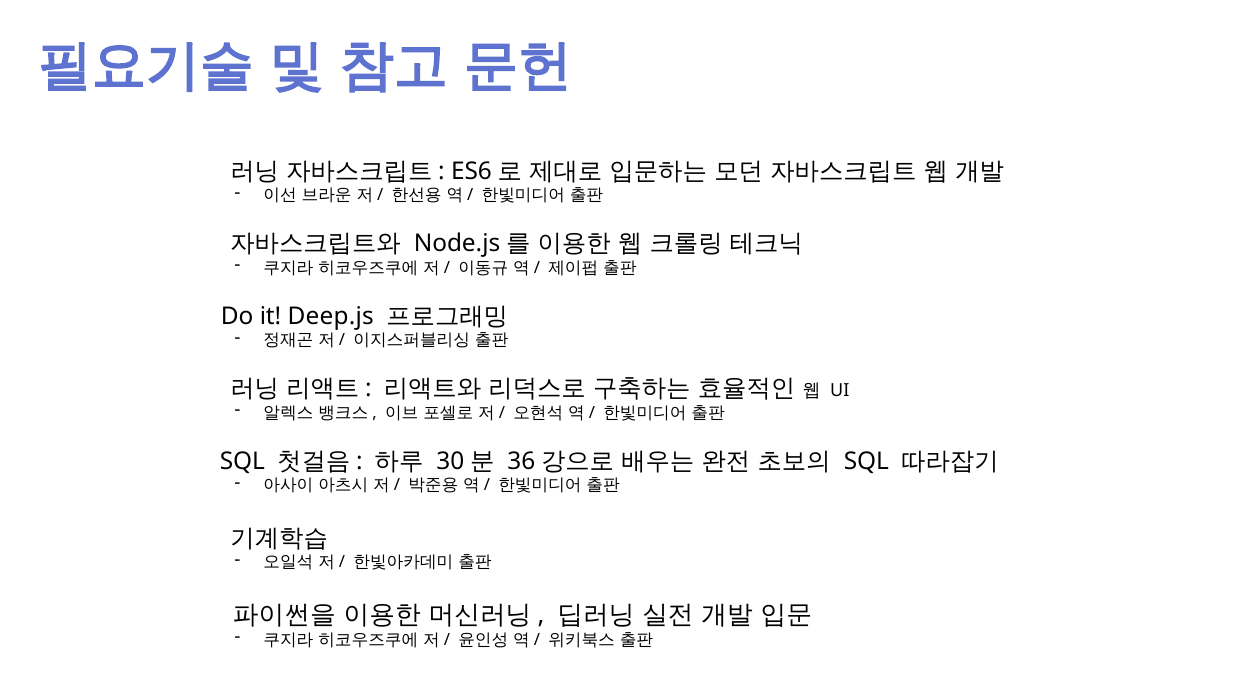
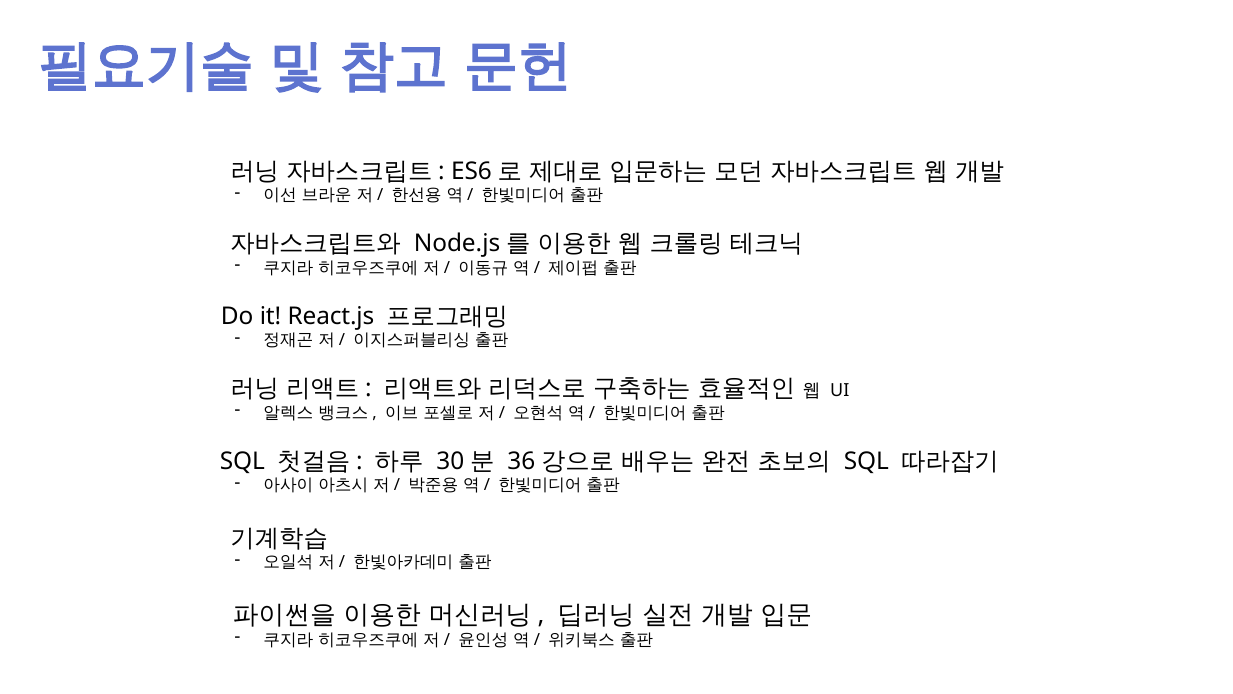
Deep.js: Deep.js -> React.js
